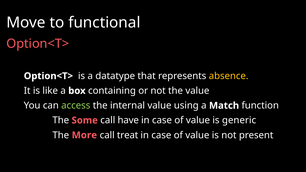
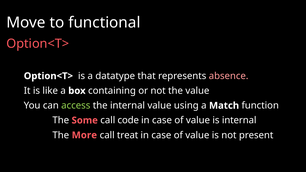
absence colour: yellow -> pink
have: have -> code
is generic: generic -> internal
